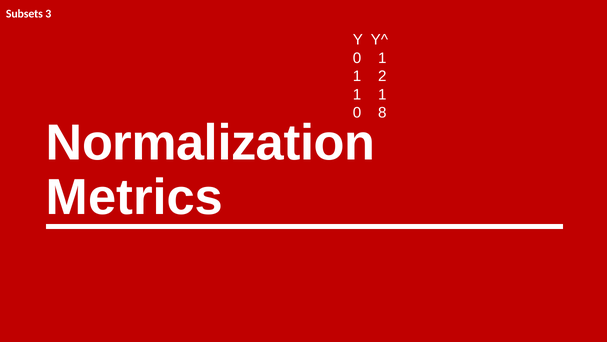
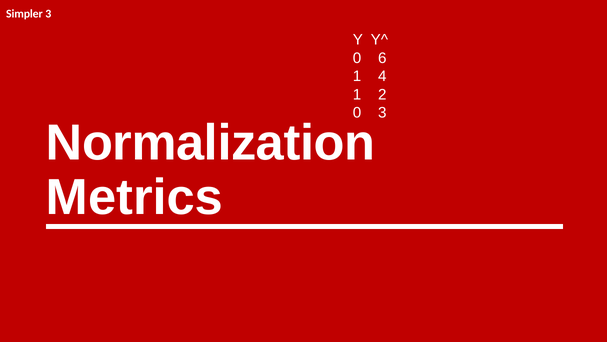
Subsets: Subsets -> Simpler
0 1: 1 -> 6
2: 2 -> 4
1 at (382, 95): 1 -> 2
0 8: 8 -> 3
